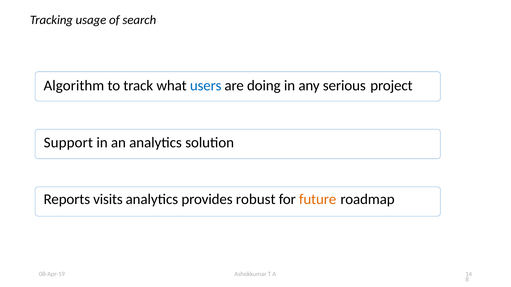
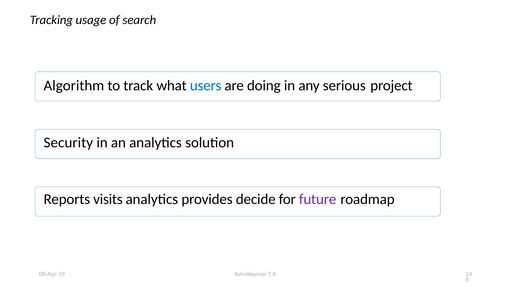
Support: Support -> Security
robust: robust -> decide
future colour: orange -> purple
